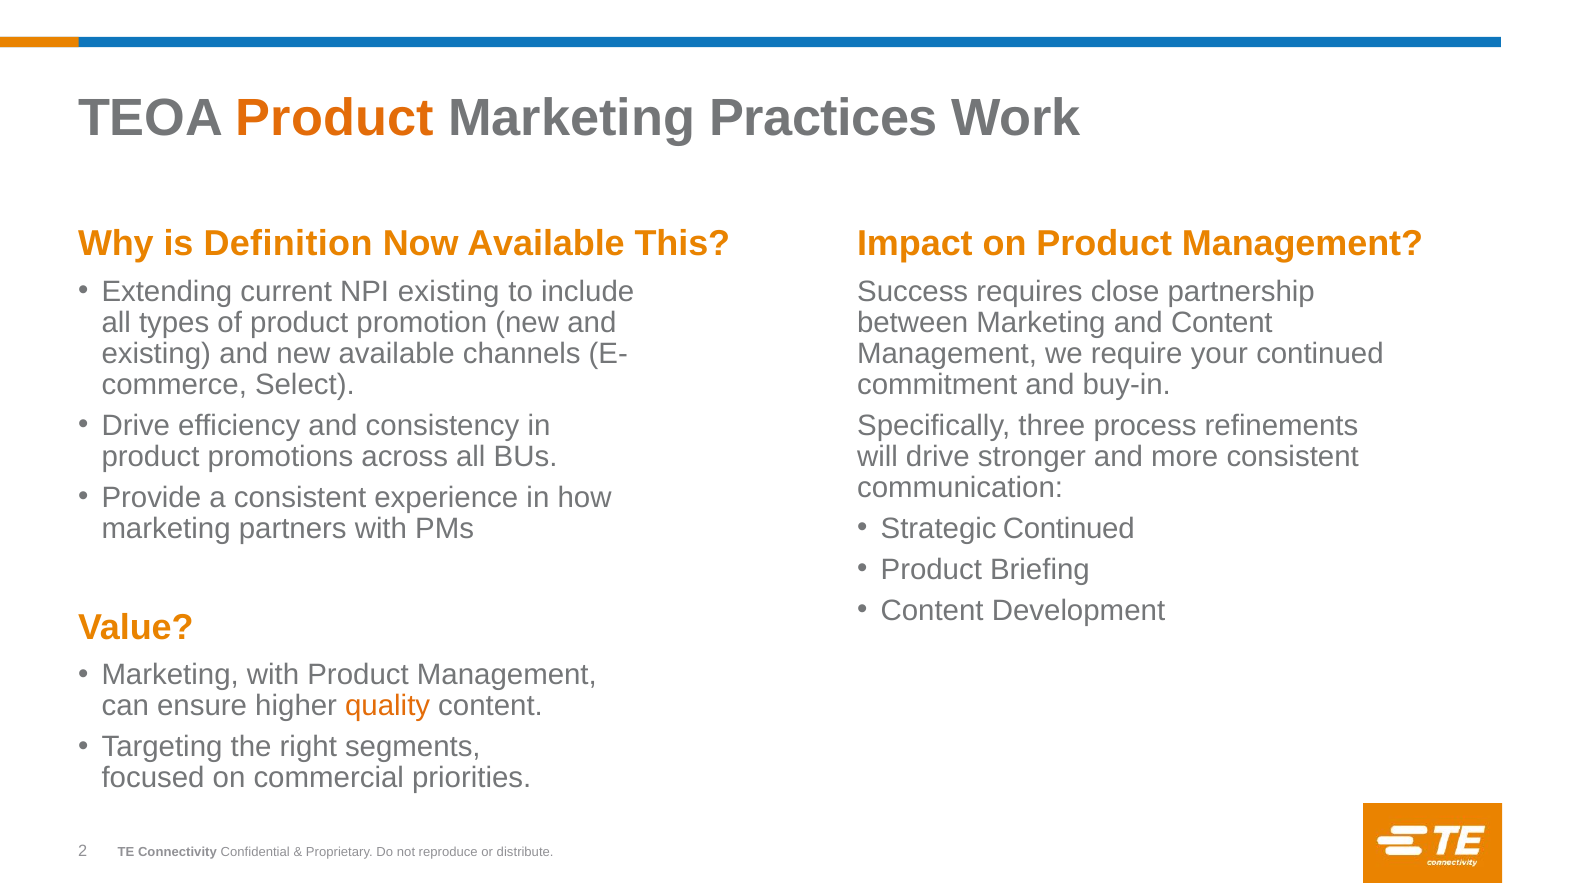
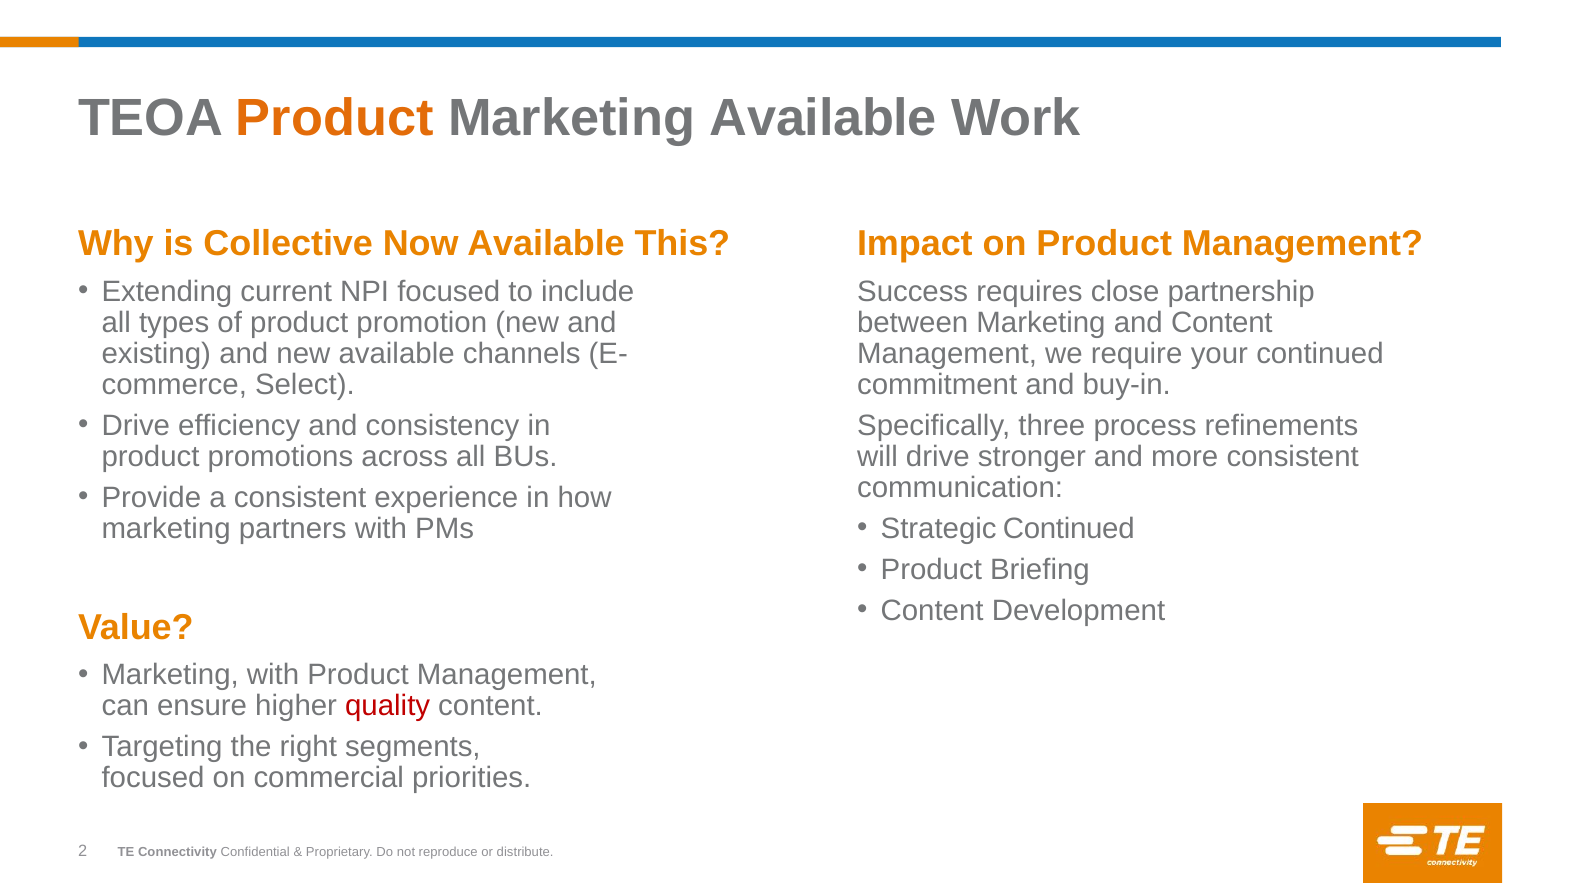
Marketing Practices: Practices -> Available
Definition: Definition -> Collective
NPI existing: existing -> focused
quality colour: orange -> red
